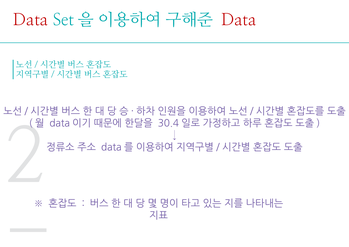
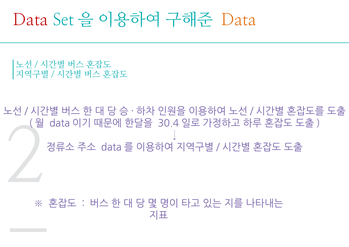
Data at (239, 20) colour: red -> orange
